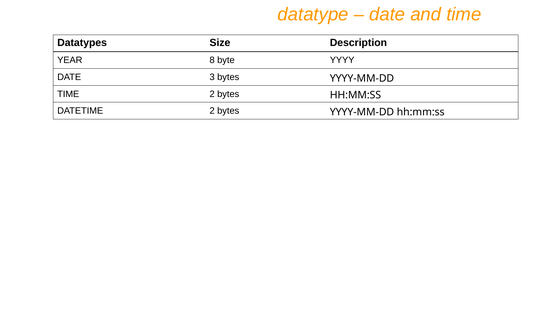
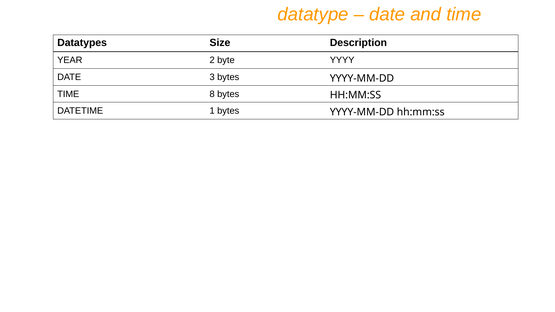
8: 8 -> 2
TIME 2: 2 -> 8
DATETIME 2: 2 -> 1
